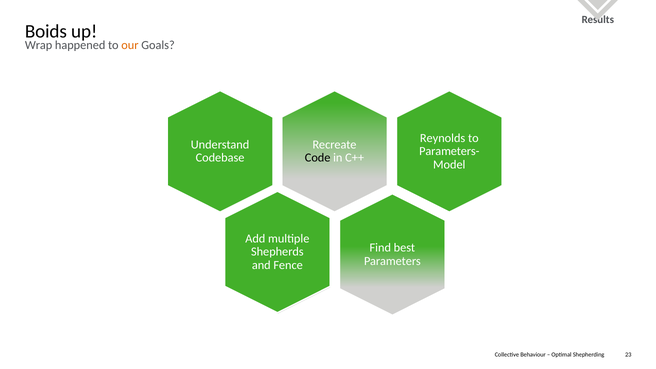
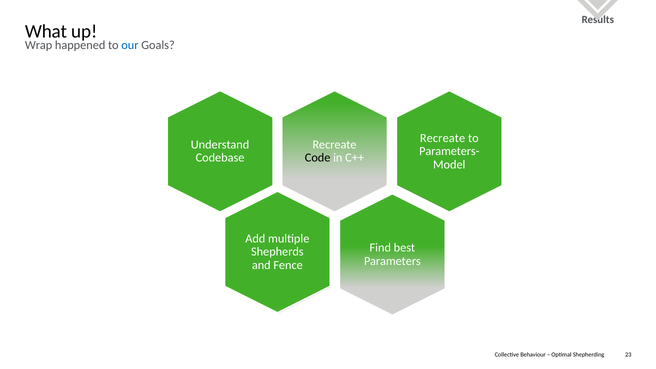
Boids: Boids -> What
our colour: orange -> blue
Reynolds at (443, 138): Reynolds -> Recreate
